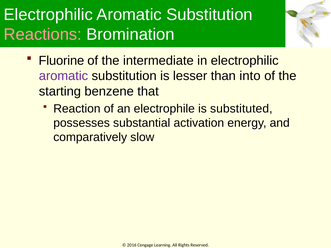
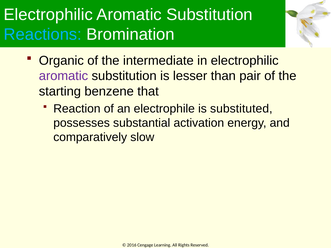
Reactions colour: pink -> light blue
Fluorine: Fluorine -> Organic
into: into -> pair
